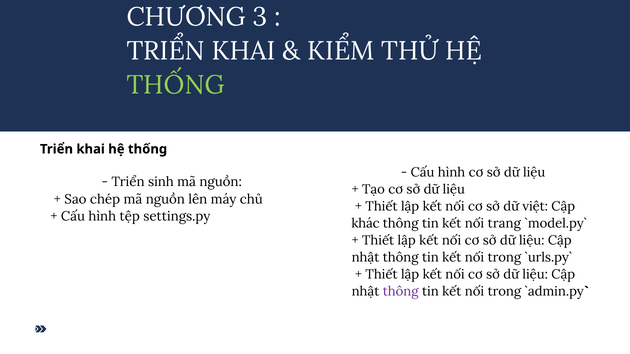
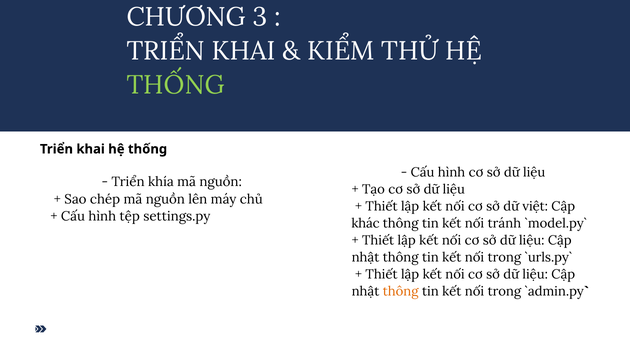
sinh: sinh -> khía
trang: trang -> tránh
thông at (401, 292) colour: purple -> orange
